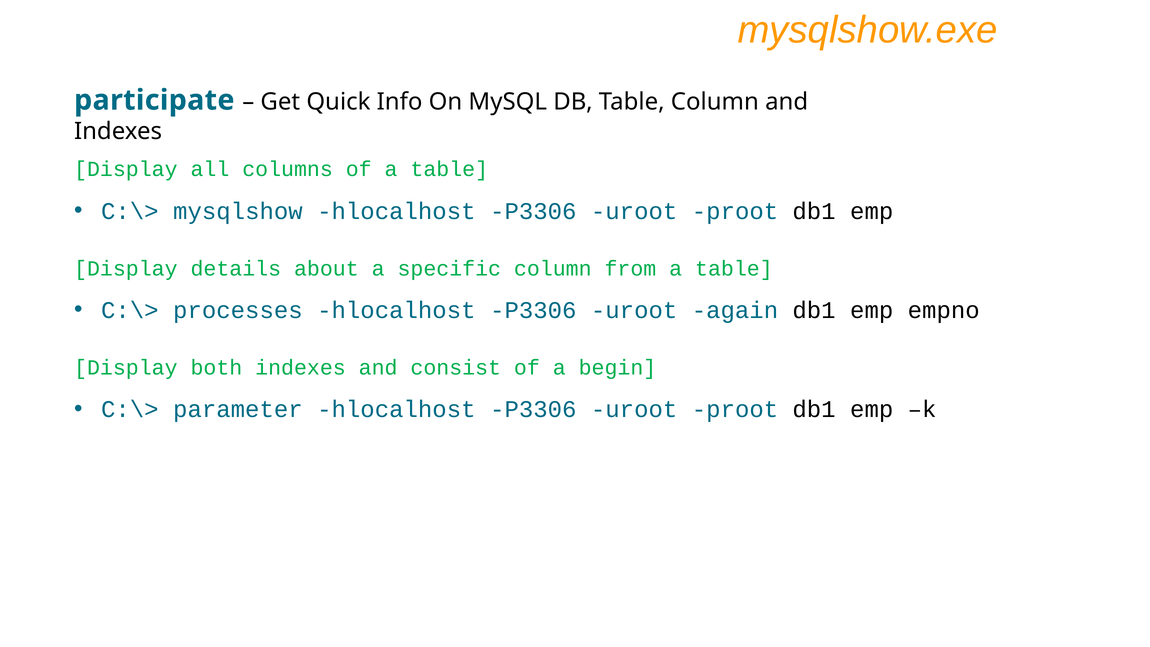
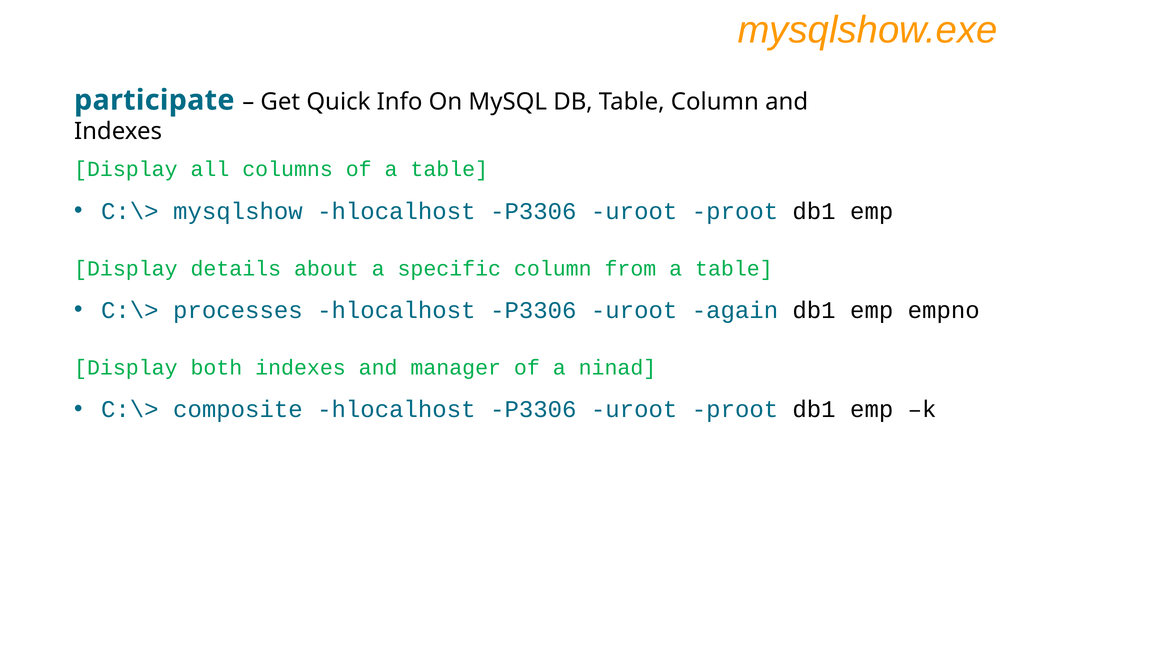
consist: consist -> manager
begin: begin -> ninad
parameter: parameter -> composite
